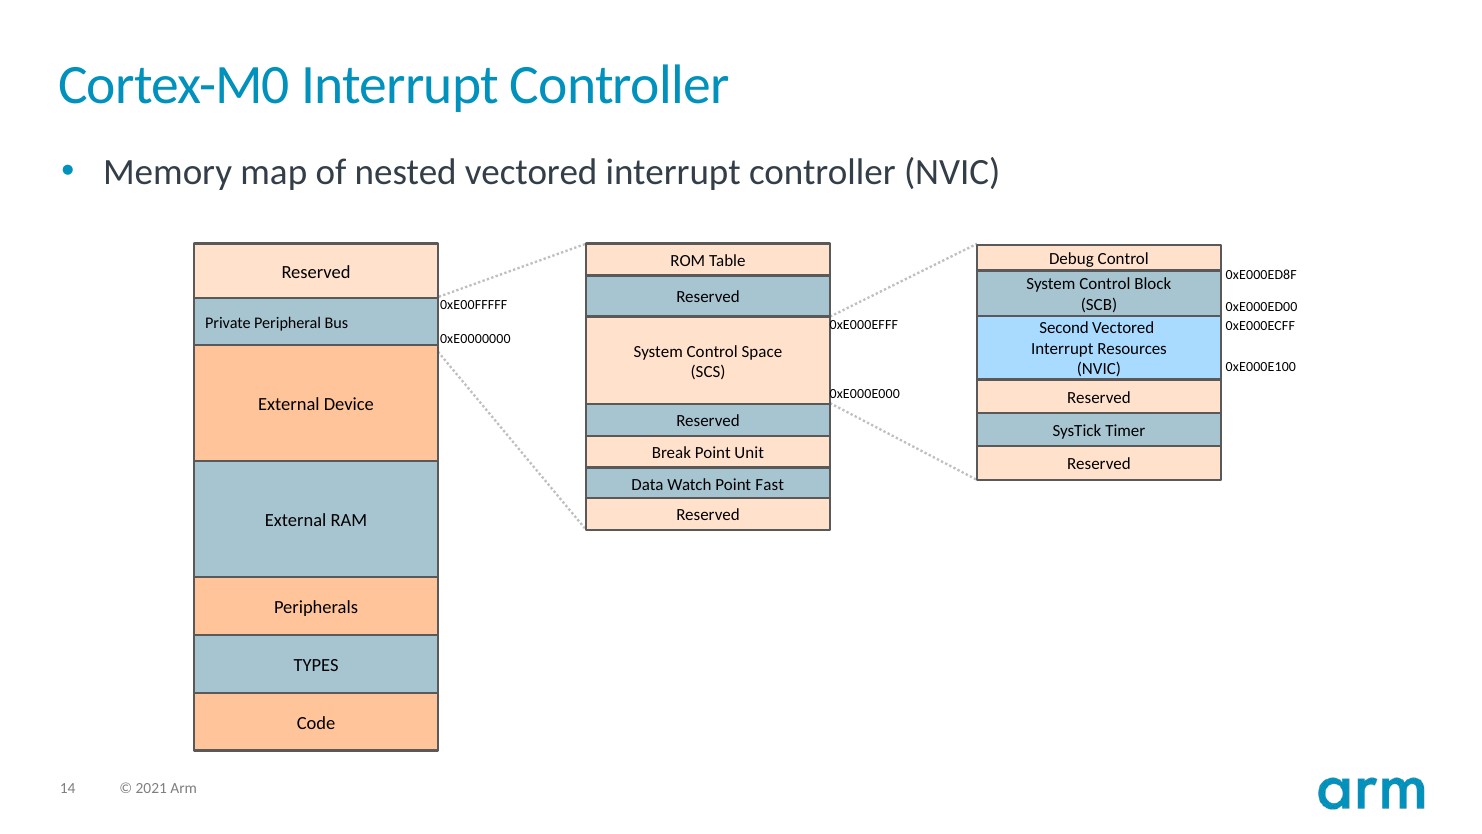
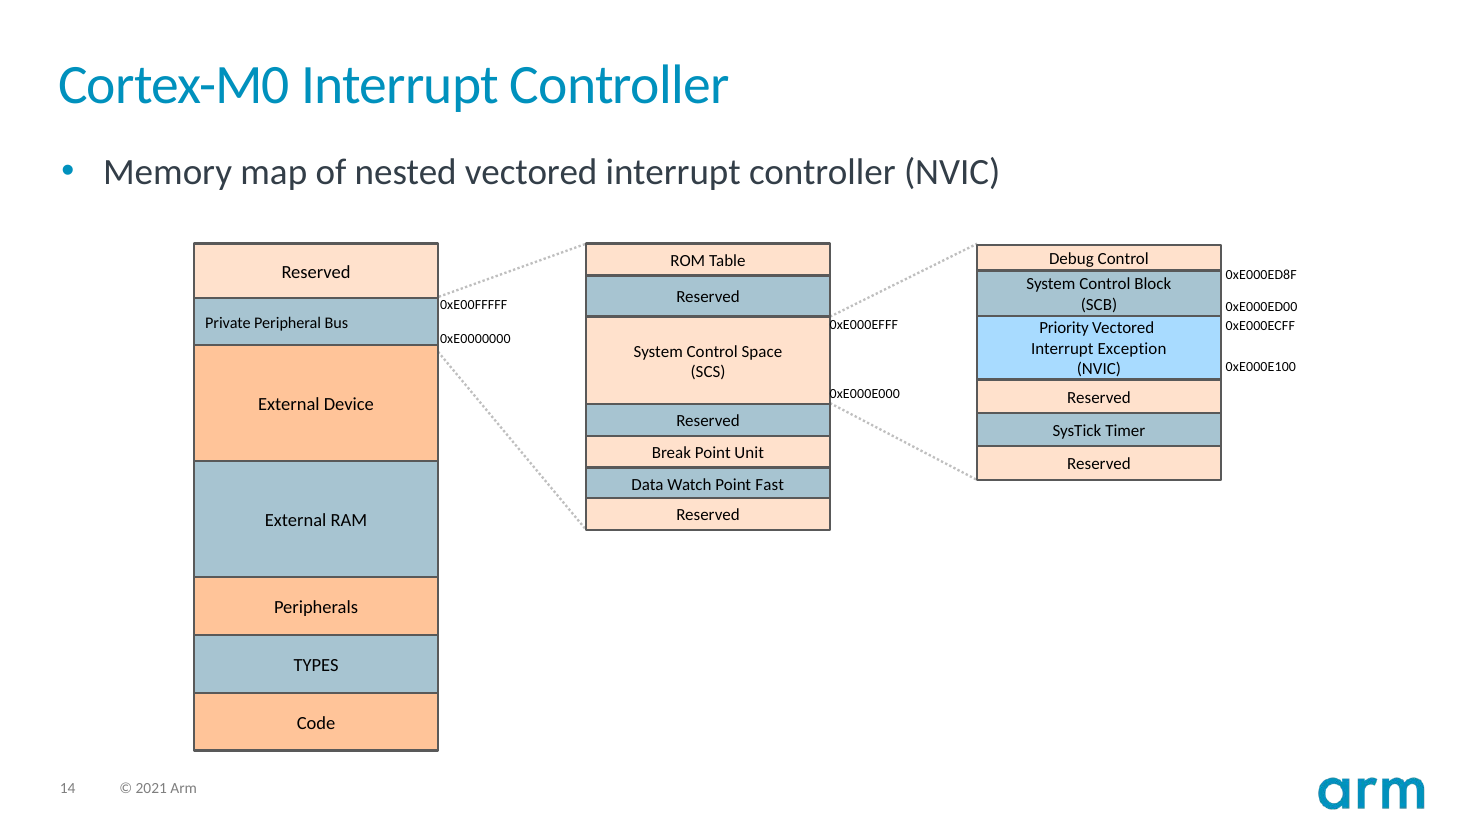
Second: Second -> Priority
Resources: Resources -> Exception
